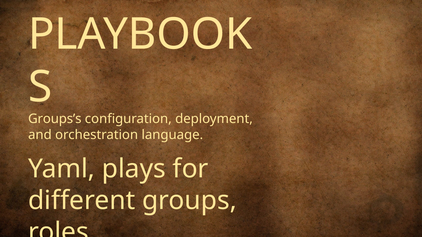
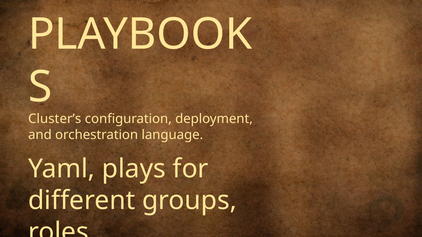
Groups’s: Groups’s -> Cluster’s
